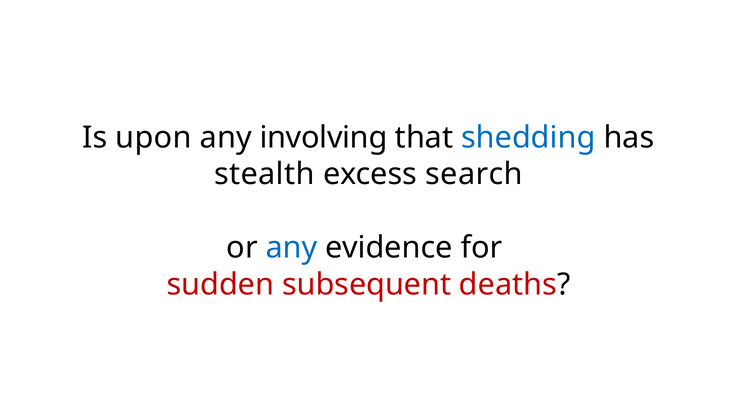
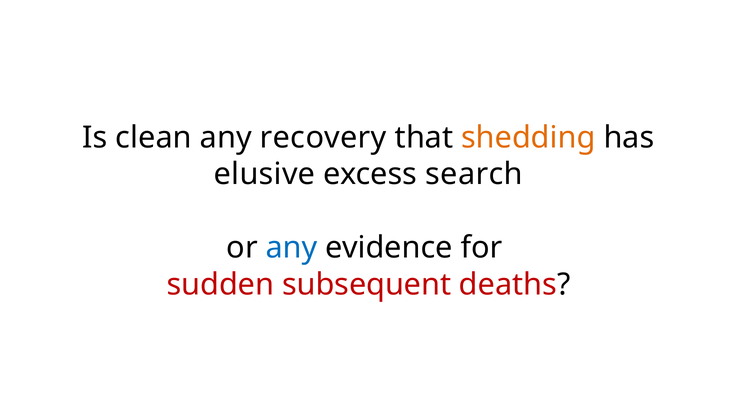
upon: upon -> clean
involving: involving -> recovery
shedding colour: blue -> orange
stealth: stealth -> elusive
